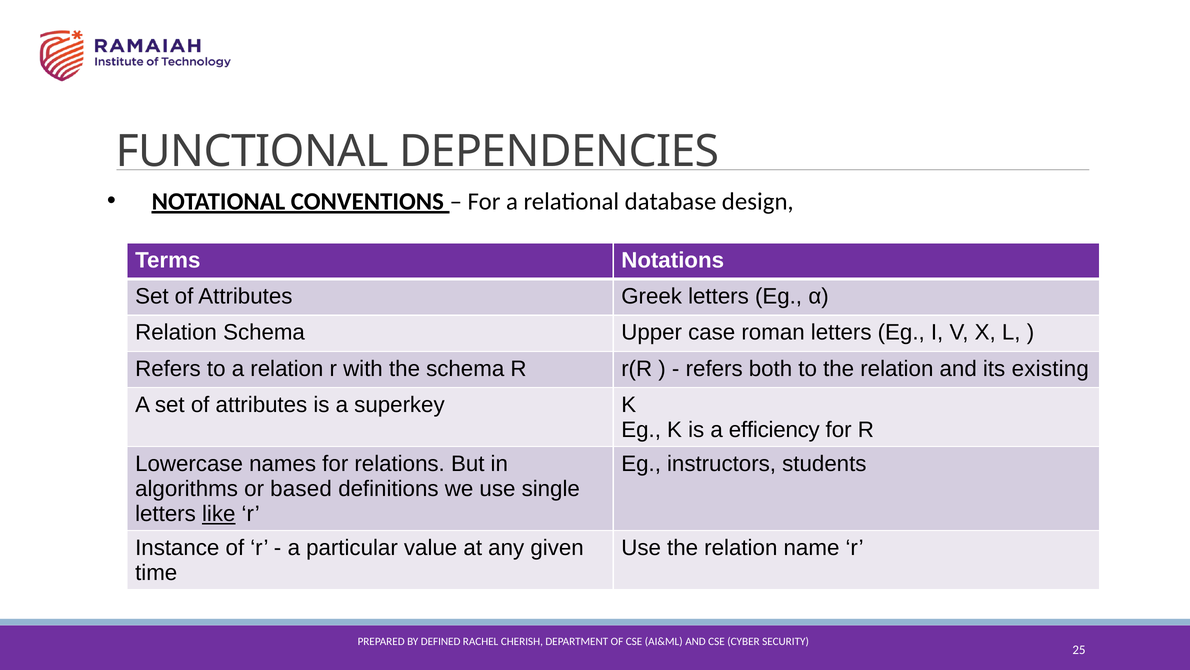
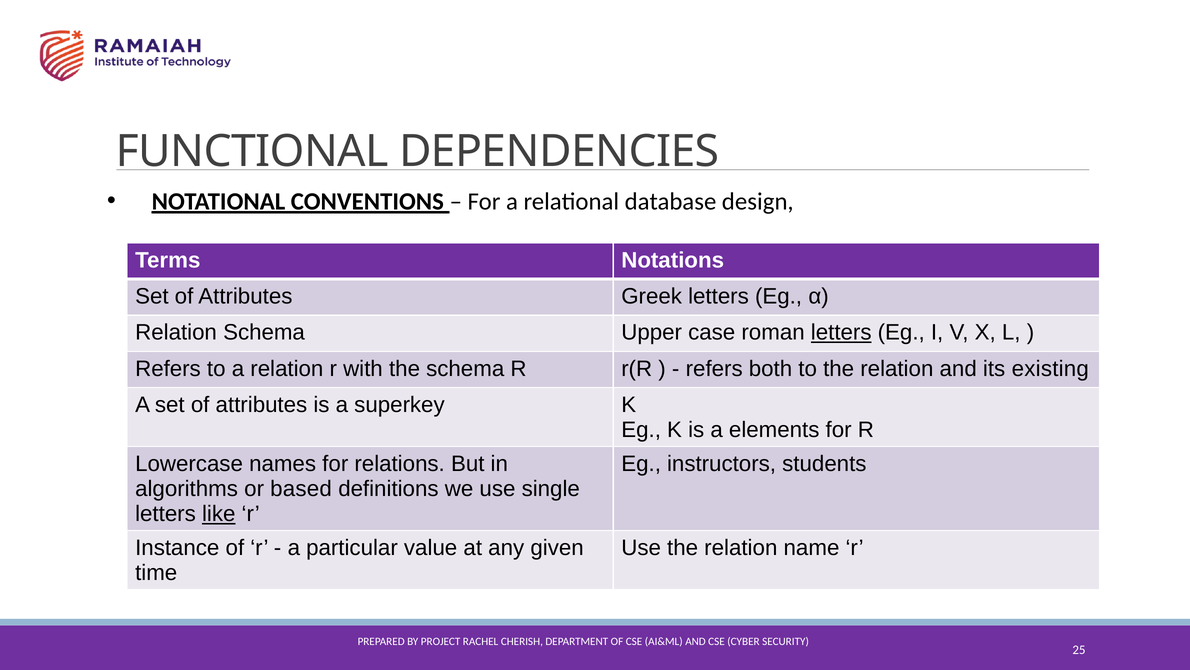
letters at (841, 332) underline: none -> present
efficiency: efficiency -> elements
DEFINED: DEFINED -> PROJECT
